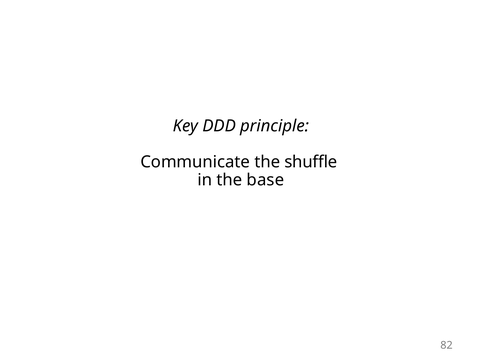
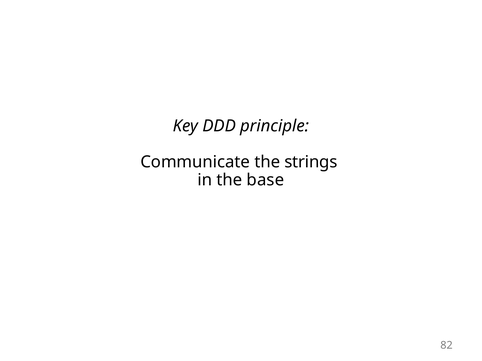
shuffle: shuffle -> strings
